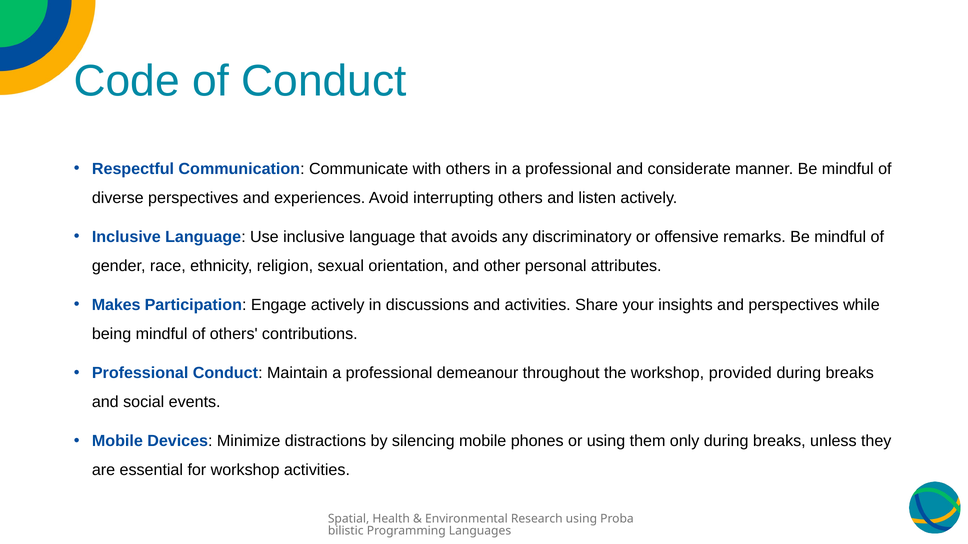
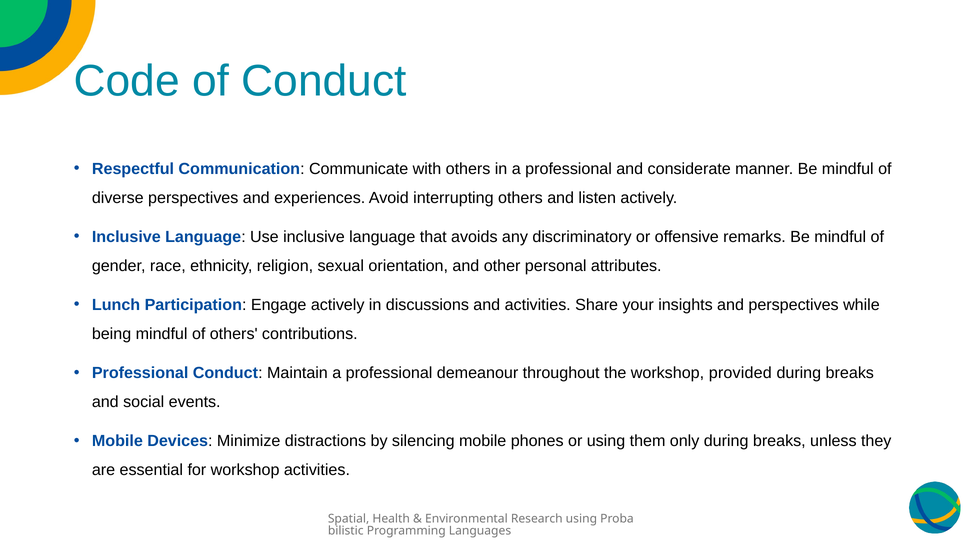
Makes: Makes -> Lunch
